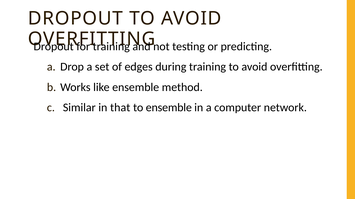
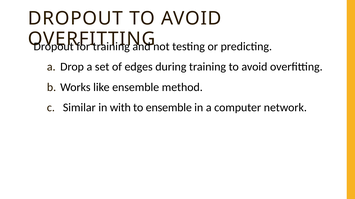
that: that -> with
